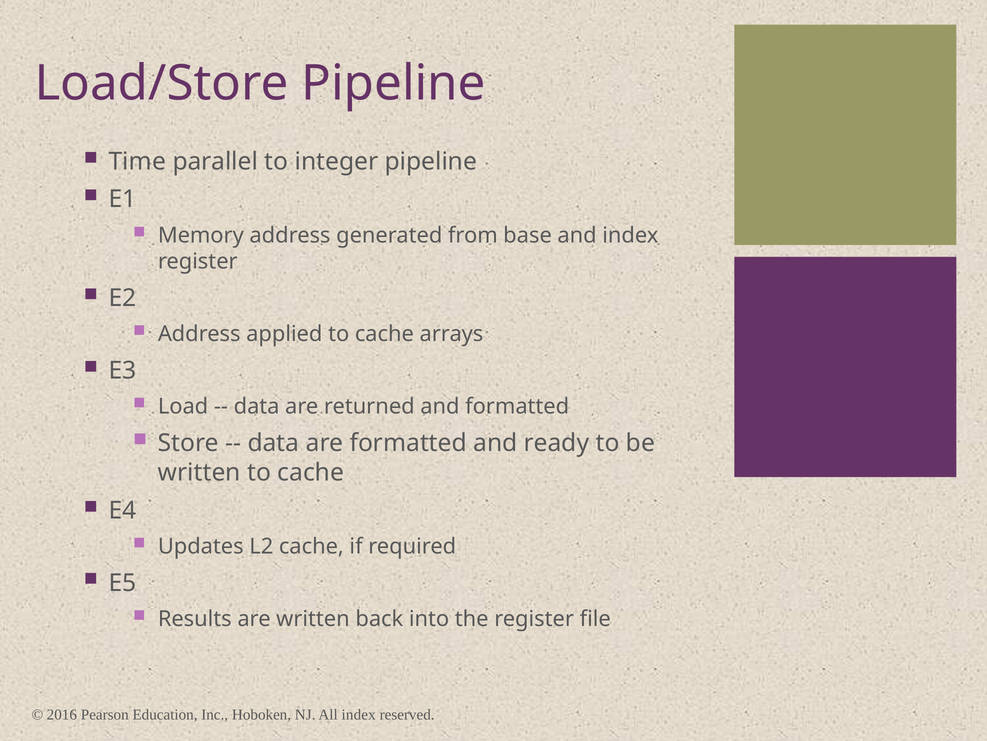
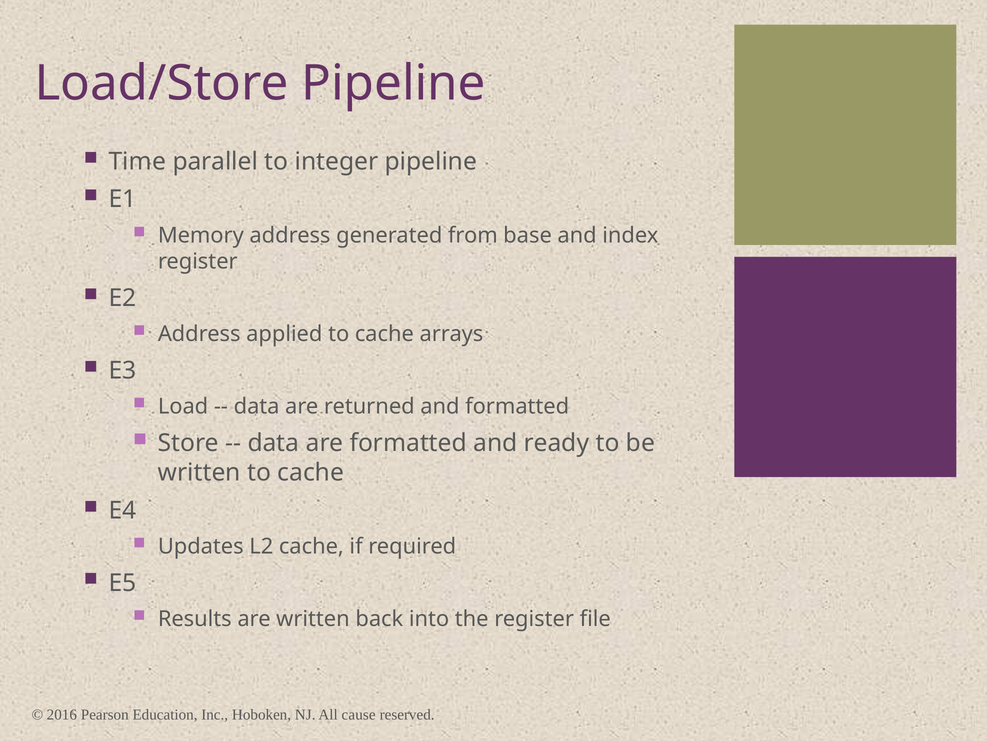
All index: index -> cause
